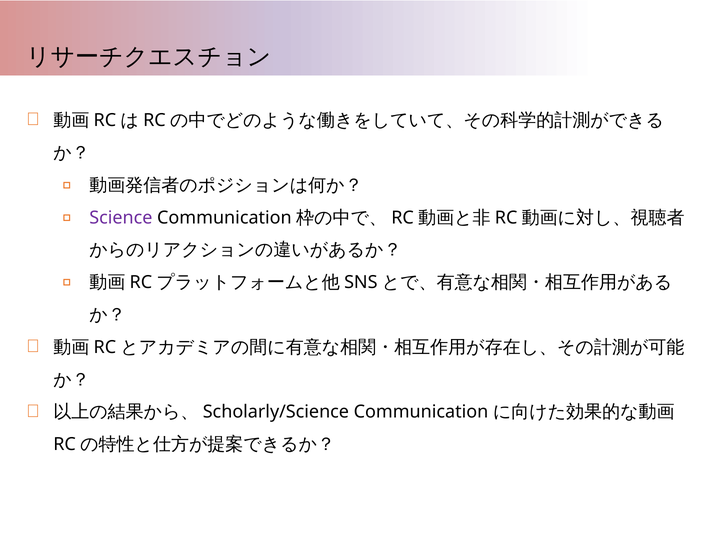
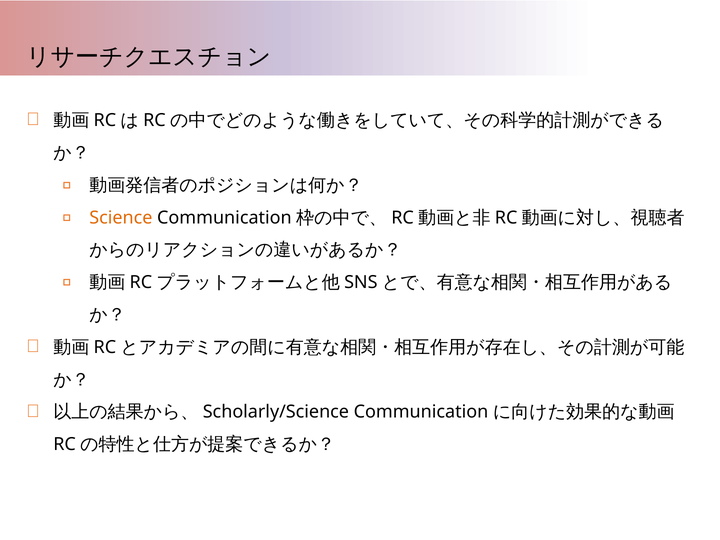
Science colour: purple -> orange
